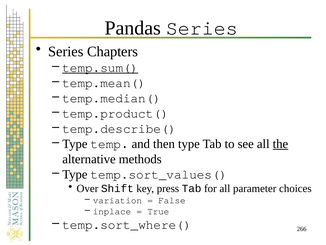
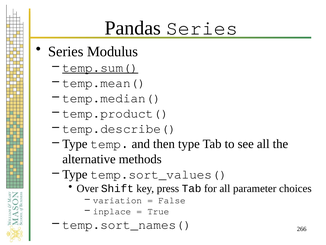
Chapters: Chapters -> Modulus
the underline: present -> none
temp.sort_where(: temp.sort_where( -> temp.sort_names(
